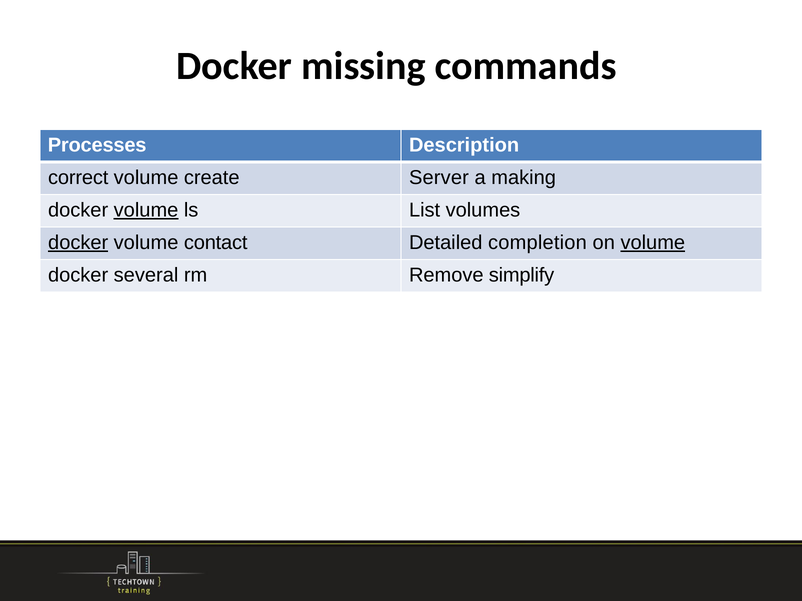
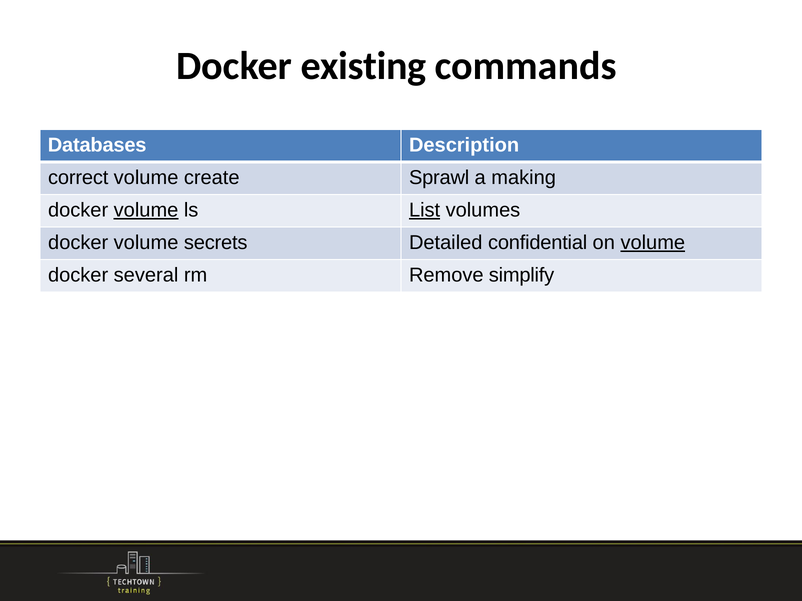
missing: missing -> existing
Processes: Processes -> Databases
Server: Server -> Sprawl
List underline: none -> present
docker at (78, 243) underline: present -> none
contact: contact -> secrets
completion: completion -> confidential
